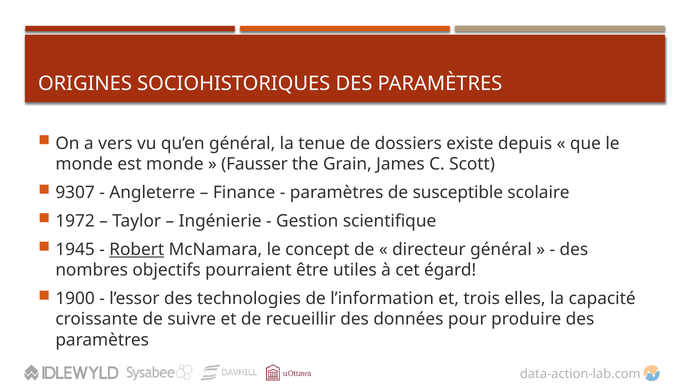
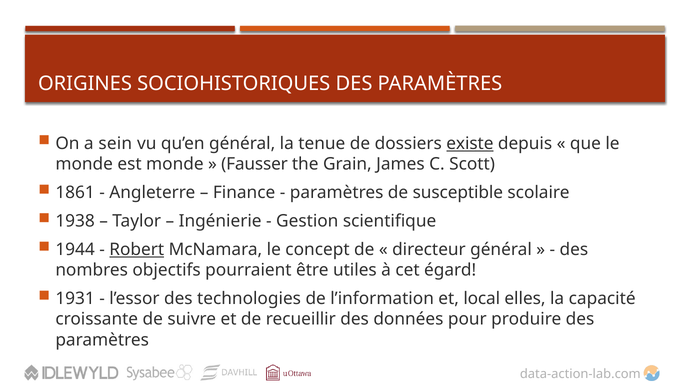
vers: vers -> sein
existe underline: none -> present
9307: 9307 -> 1861
1972: 1972 -> 1938
1945: 1945 -> 1944
1900: 1900 -> 1931
trois: trois -> local
